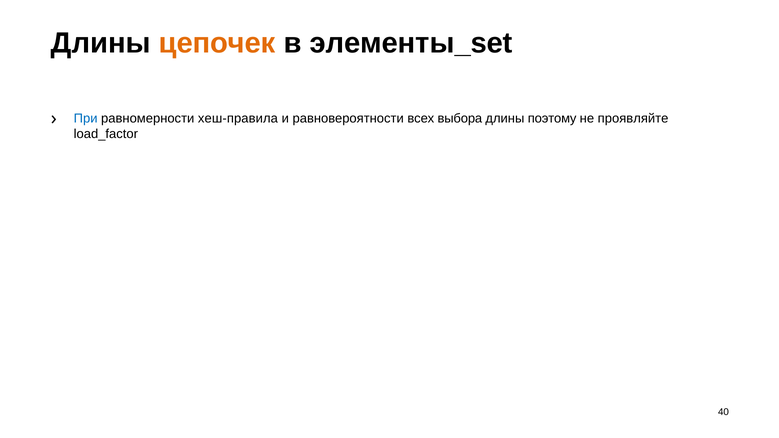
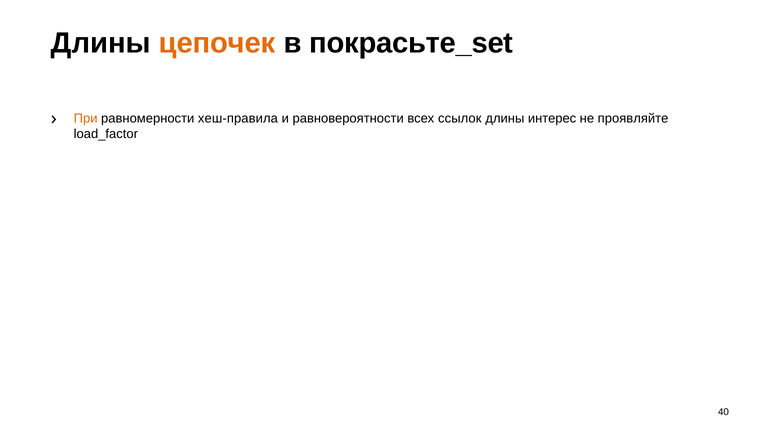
элементы_set: элементы_set -> покрасьте_set
При colour: blue -> orange
выбора: выбора -> ссылок
поэтому: поэтому -> интерес
